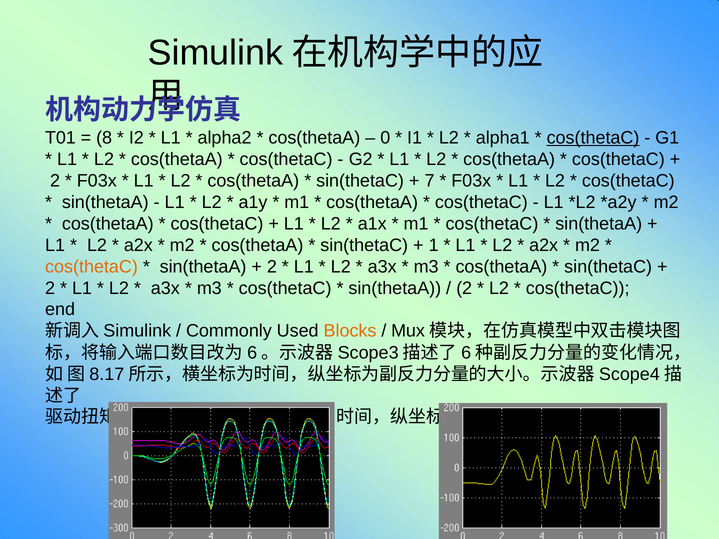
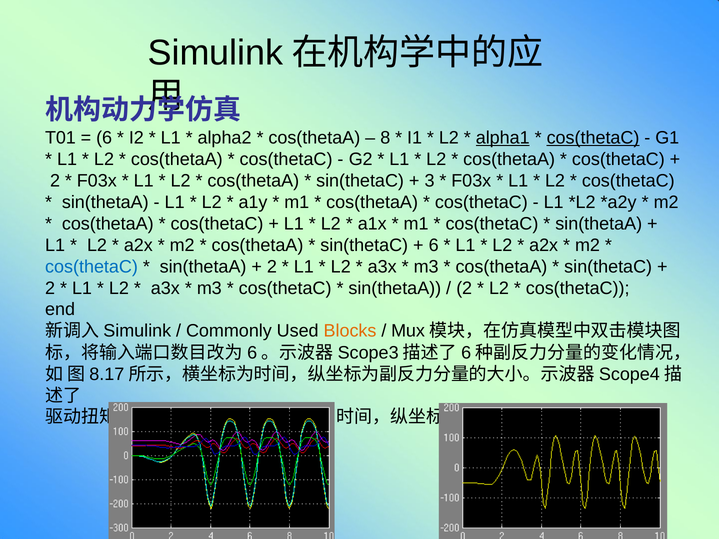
8 at (104, 138): 8 -> 6
0: 0 -> 8
alpha1 underline: none -> present
7: 7 -> 3
1 at (434, 246): 1 -> 6
cos(thetaC at (92, 267) colour: orange -> blue
